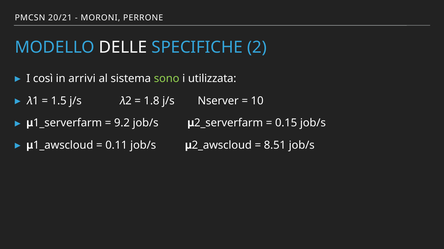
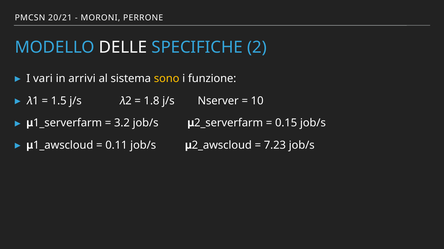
così: così -> vari
sono colour: light green -> yellow
utilizzata: utilizzata -> funzione
9.2: 9.2 -> 3.2
8.51: 8.51 -> 7.23
